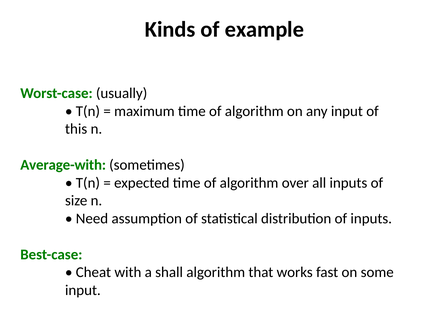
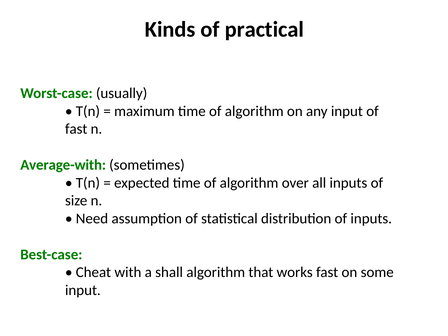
example: example -> practical
this at (76, 129): this -> fast
